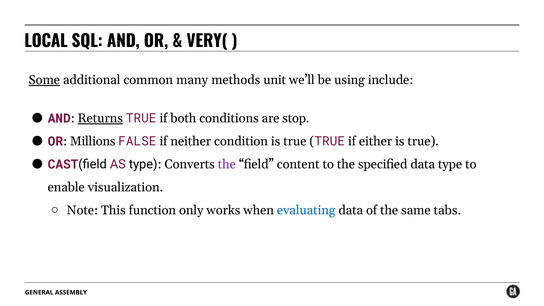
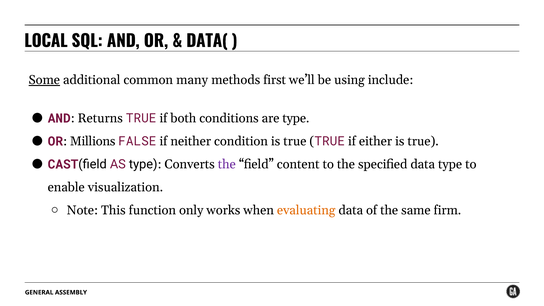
VERY(: VERY( -> DATA(
unit: unit -> first
Returns underline: present -> none
are stop: stop -> type
evaluating colour: blue -> orange
tabs: tabs -> firm
